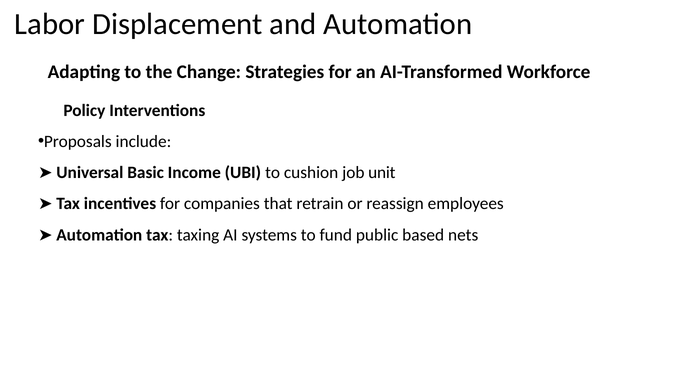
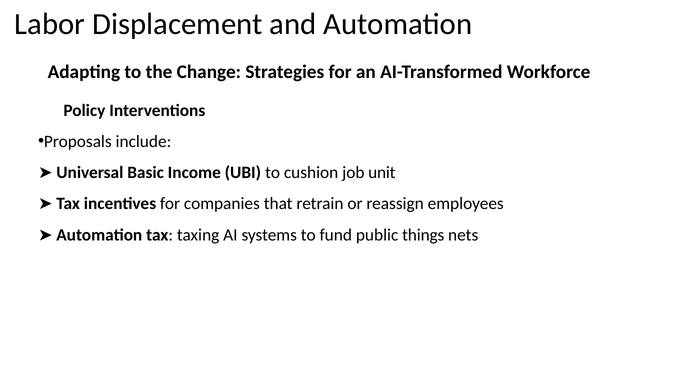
based: based -> things
